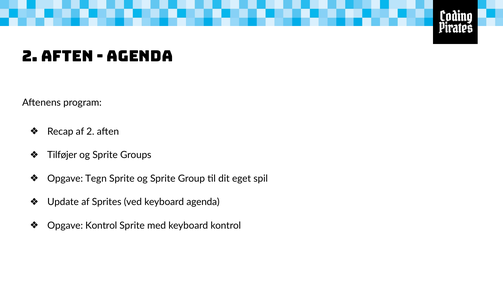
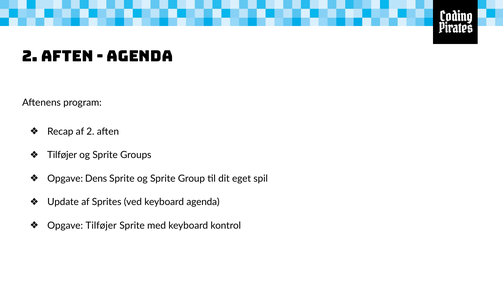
Tegn: Tegn -> Dens
Opgave Kontrol: Kontrol -> Tilføjer
